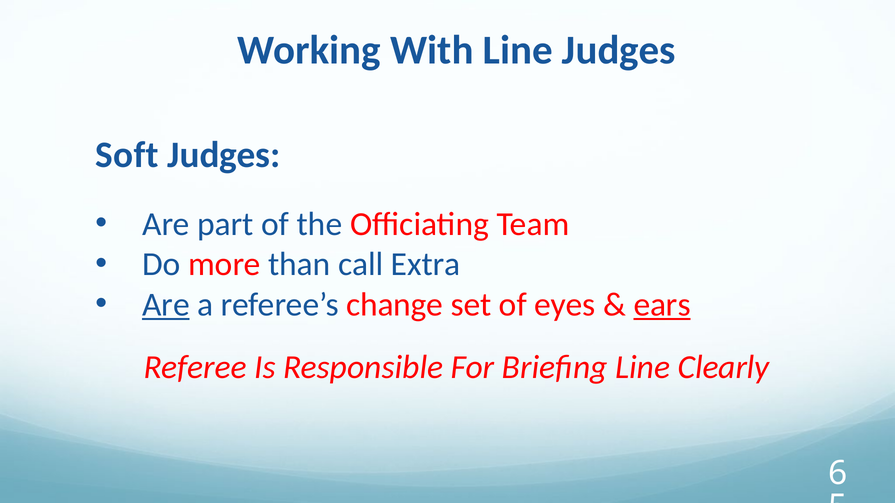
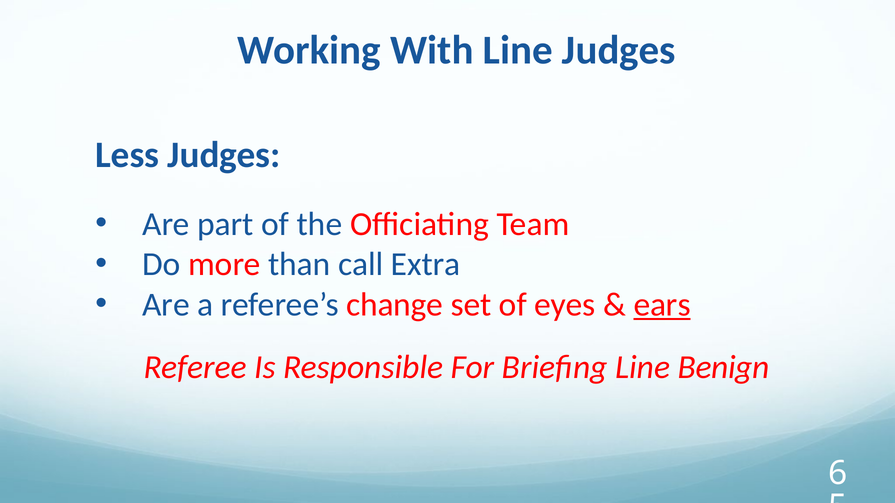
Soft: Soft -> Less
Are at (166, 305) underline: present -> none
Clearly: Clearly -> Benign
